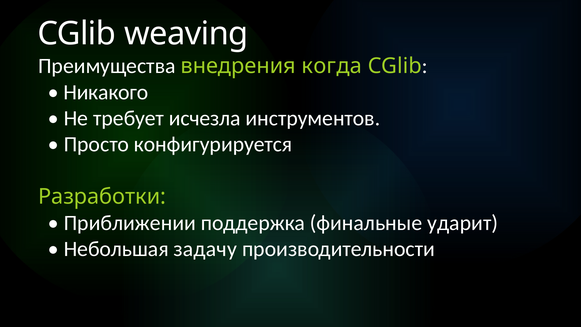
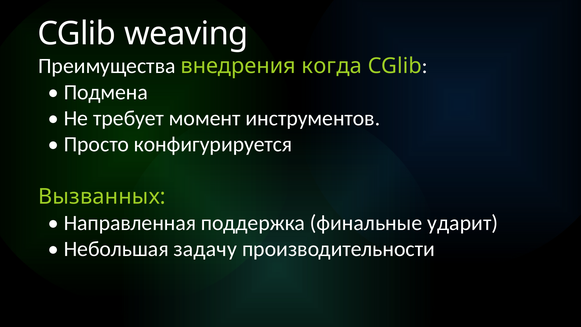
Никакого: Никакого -> Подмена
исчезла: исчезла -> момент
Разработки: Разработки -> Вызванных
Приближении: Приближении -> Направленная
